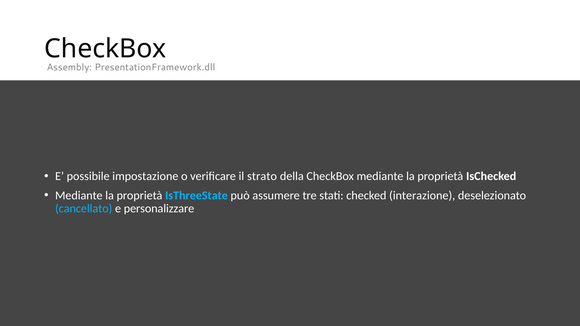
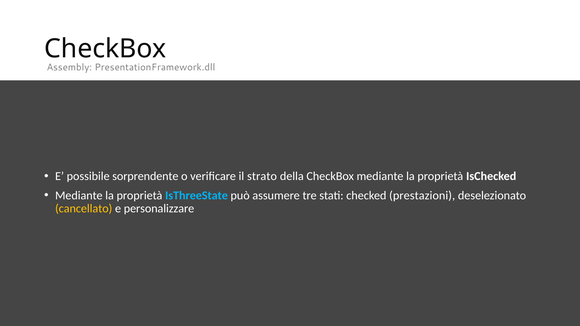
impostazione: impostazione -> sorprendente
interazione: interazione -> prestazioni
cancellato colour: light blue -> yellow
